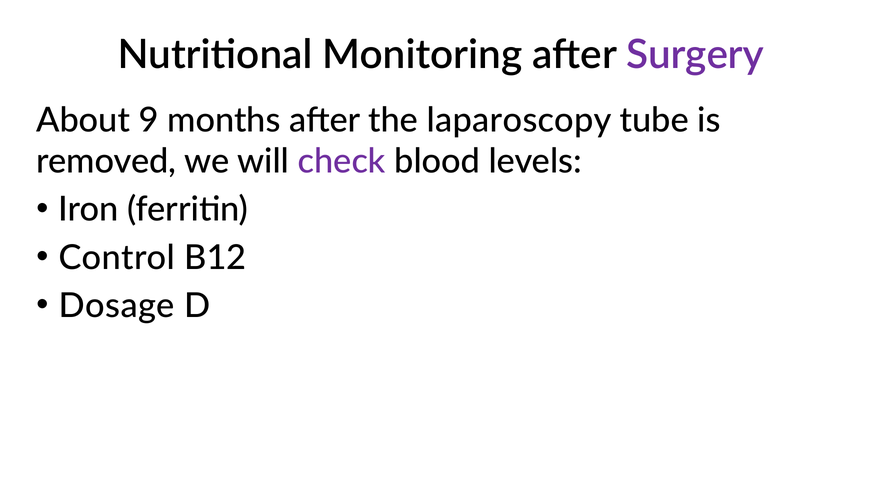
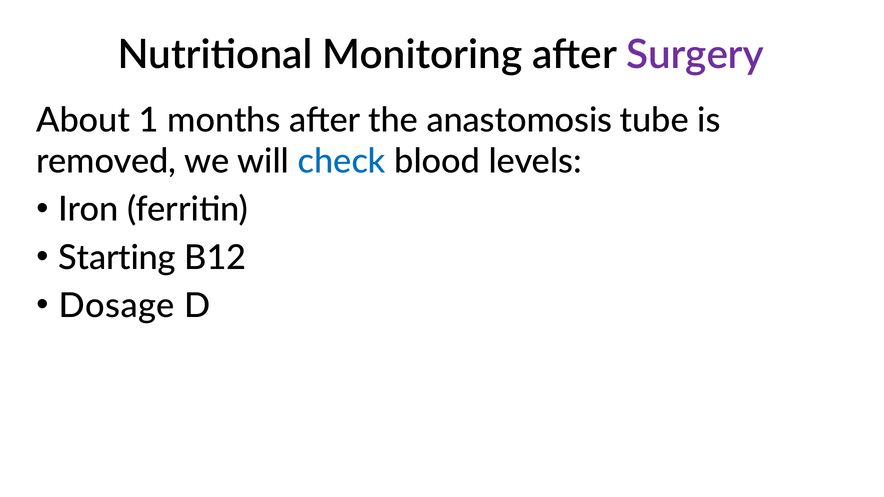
9: 9 -> 1
laparoscopy: laparoscopy -> anastomosis
check colour: purple -> blue
Control: Control -> Starting
